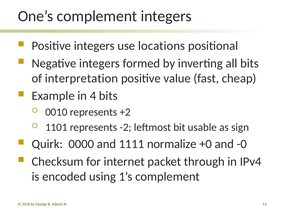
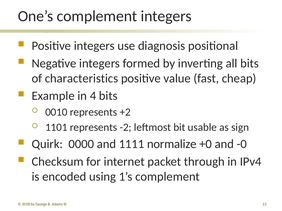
locations: locations -> diagnosis
interpretation: interpretation -> characteristics
